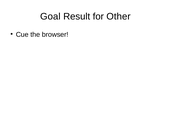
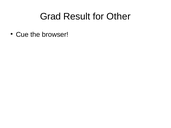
Goal: Goal -> Grad
